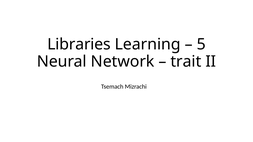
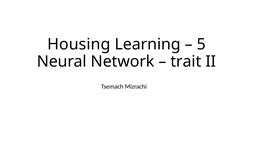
Libraries: Libraries -> Housing
